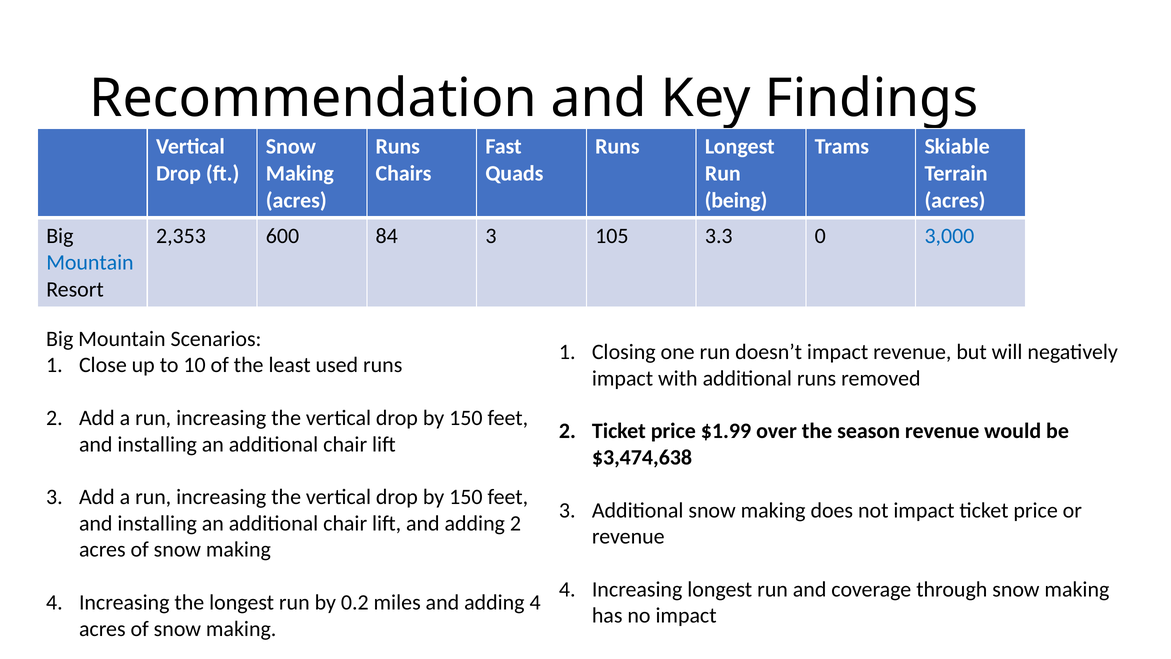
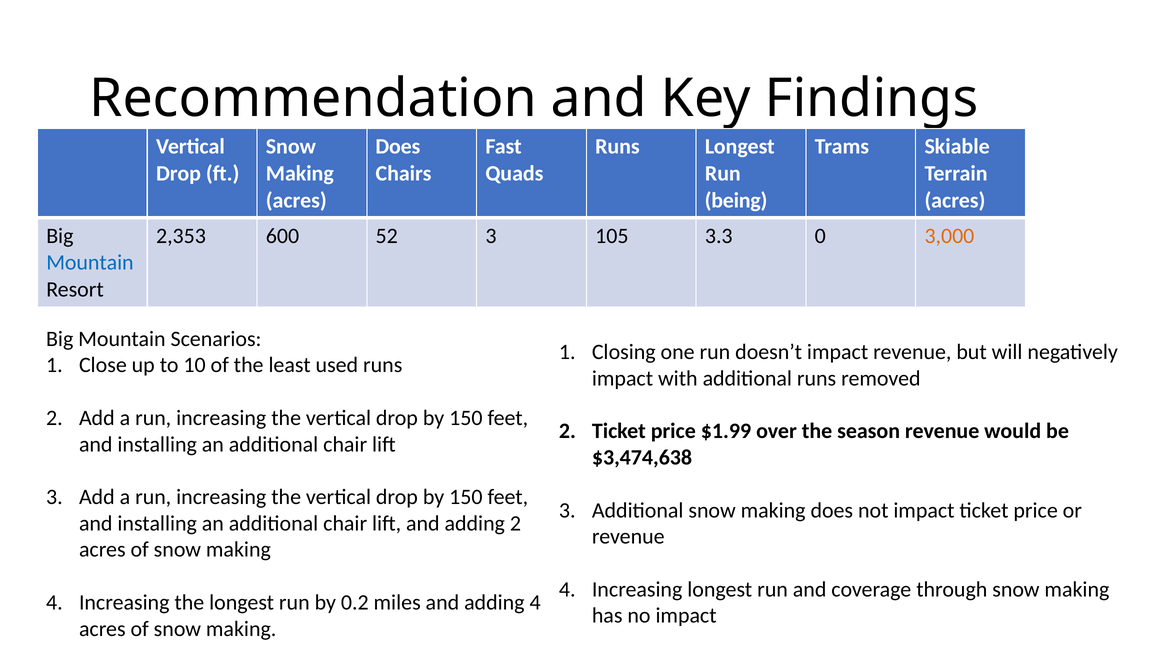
Runs at (398, 147): Runs -> Does
84: 84 -> 52
3,000 colour: blue -> orange
